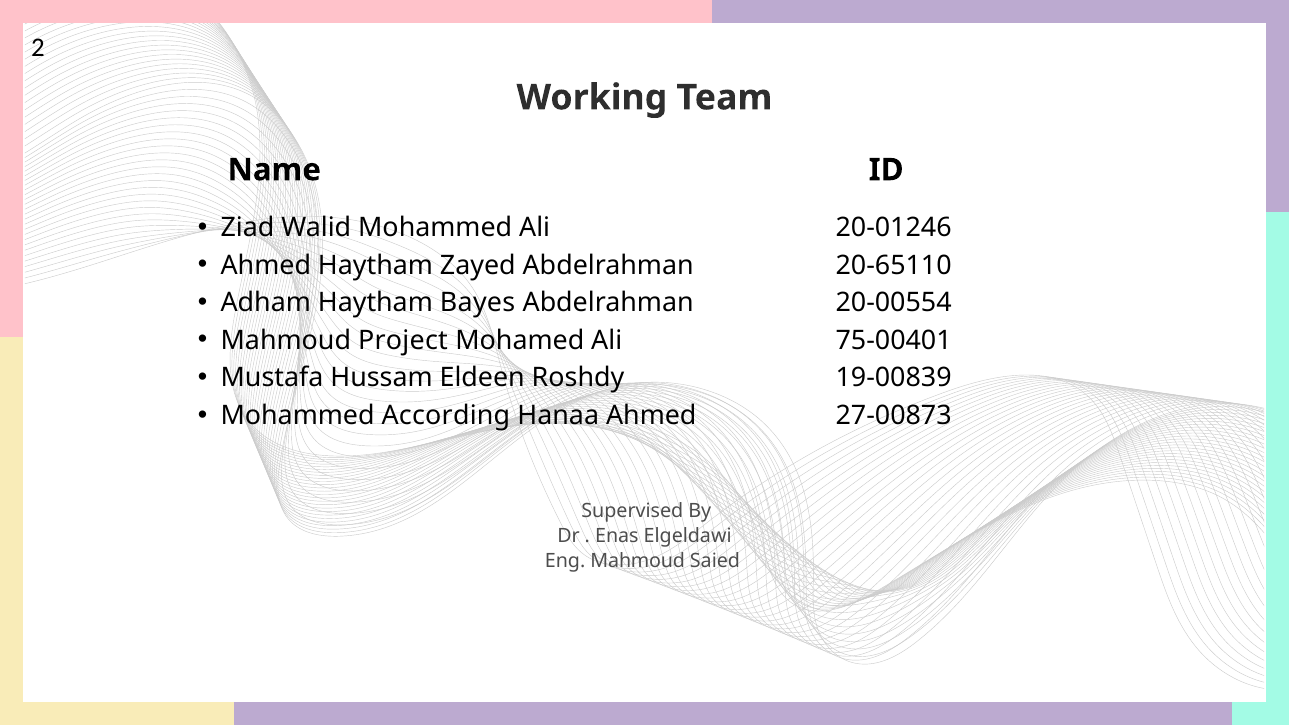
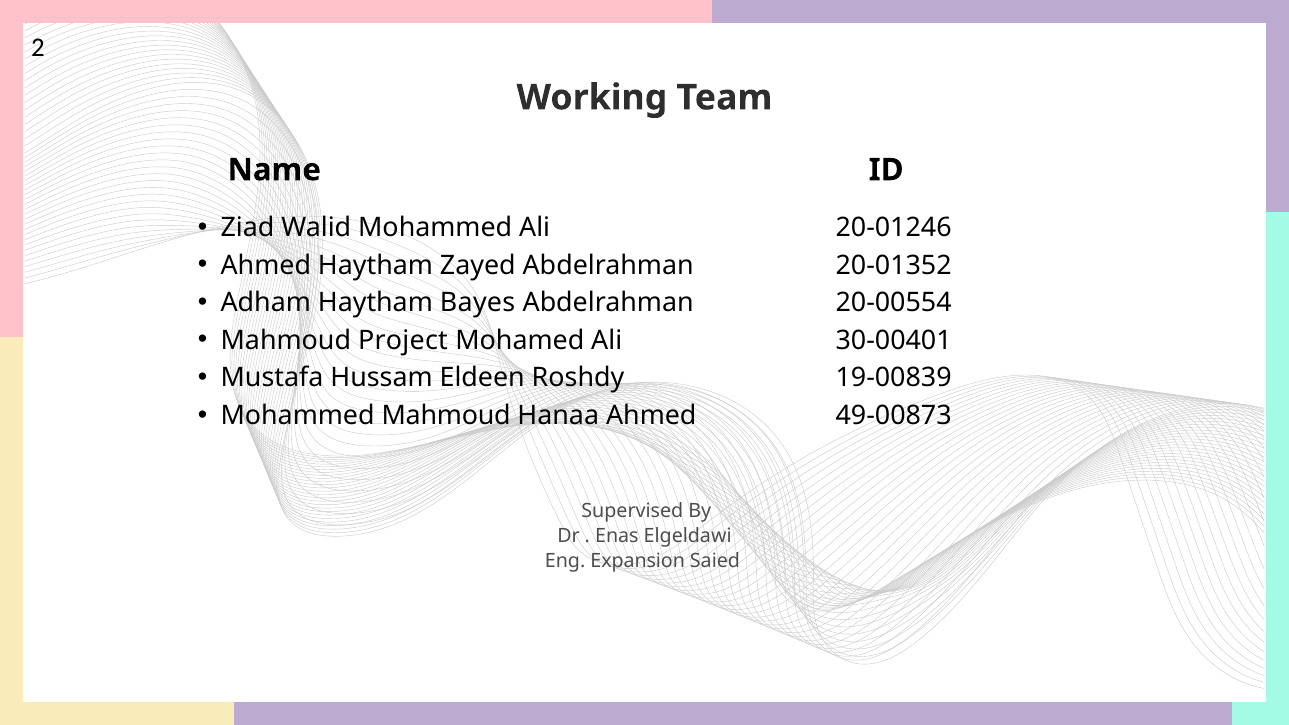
20-65110: 20-65110 -> 20-01352
75-00401: 75-00401 -> 30-00401
Mohammed According: According -> Mahmoud
27-00873: 27-00873 -> 49-00873
Eng Mahmoud: Mahmoud -> Expansion
